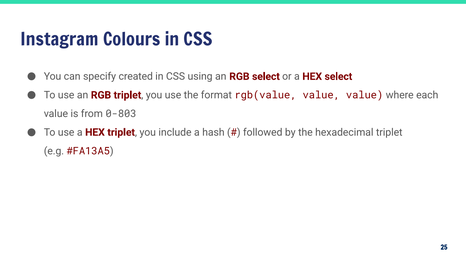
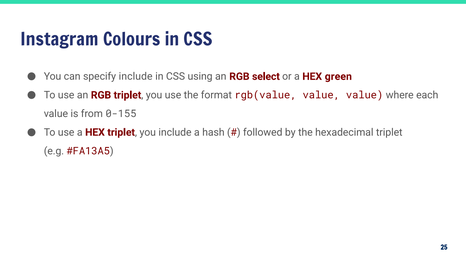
specify created: created -> include
HEX select: select -> green
0-803: 0-803 -> 0-155
